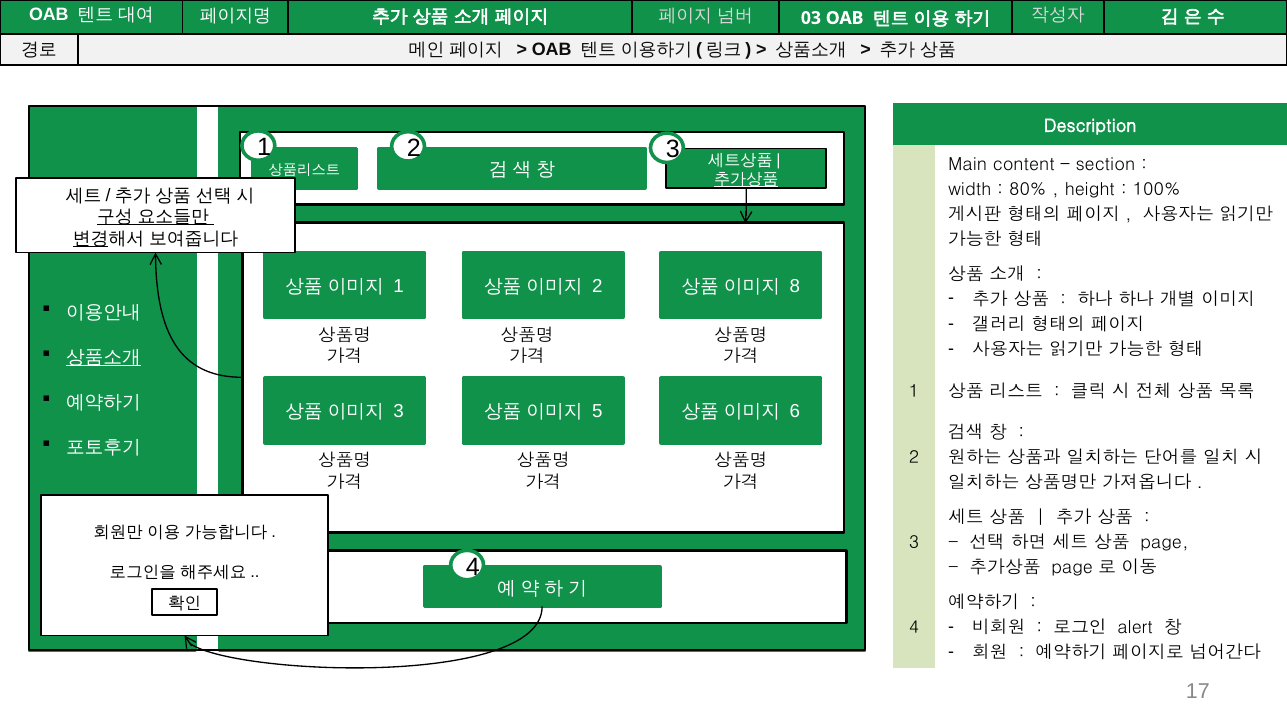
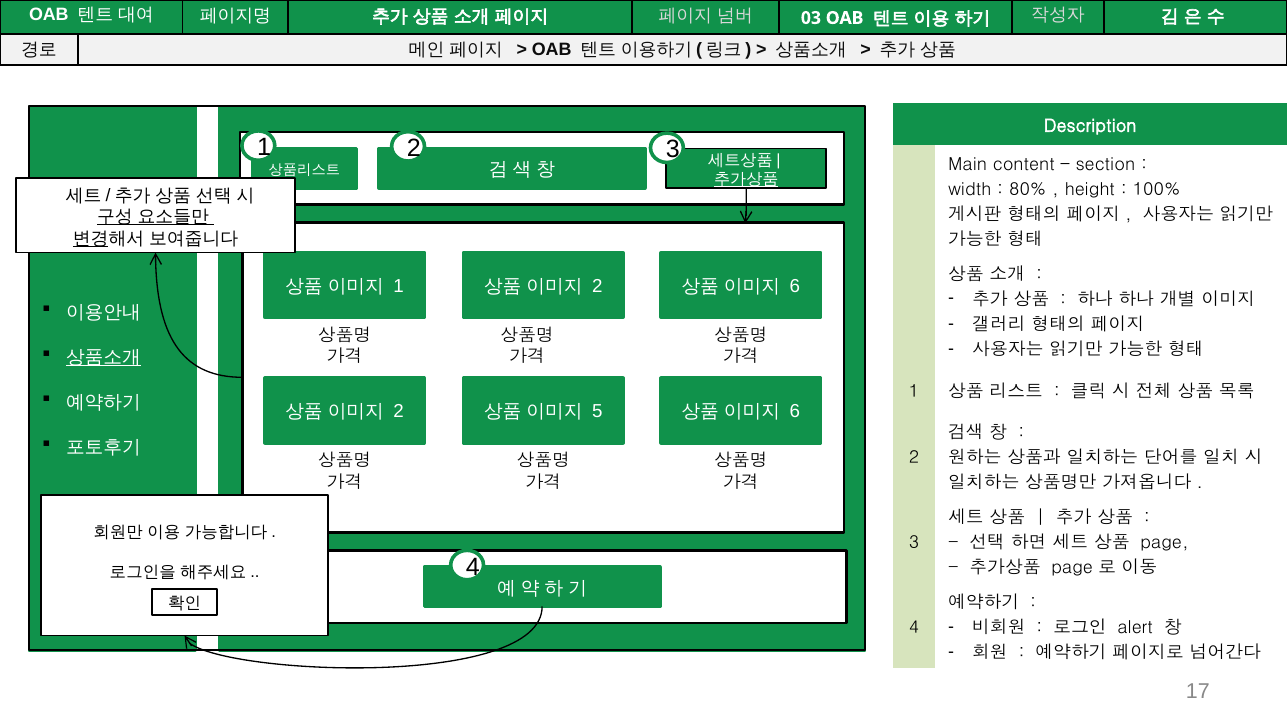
8 at (795, 286): 8 -> 6
3 at (399, 412): 3 -> 2
